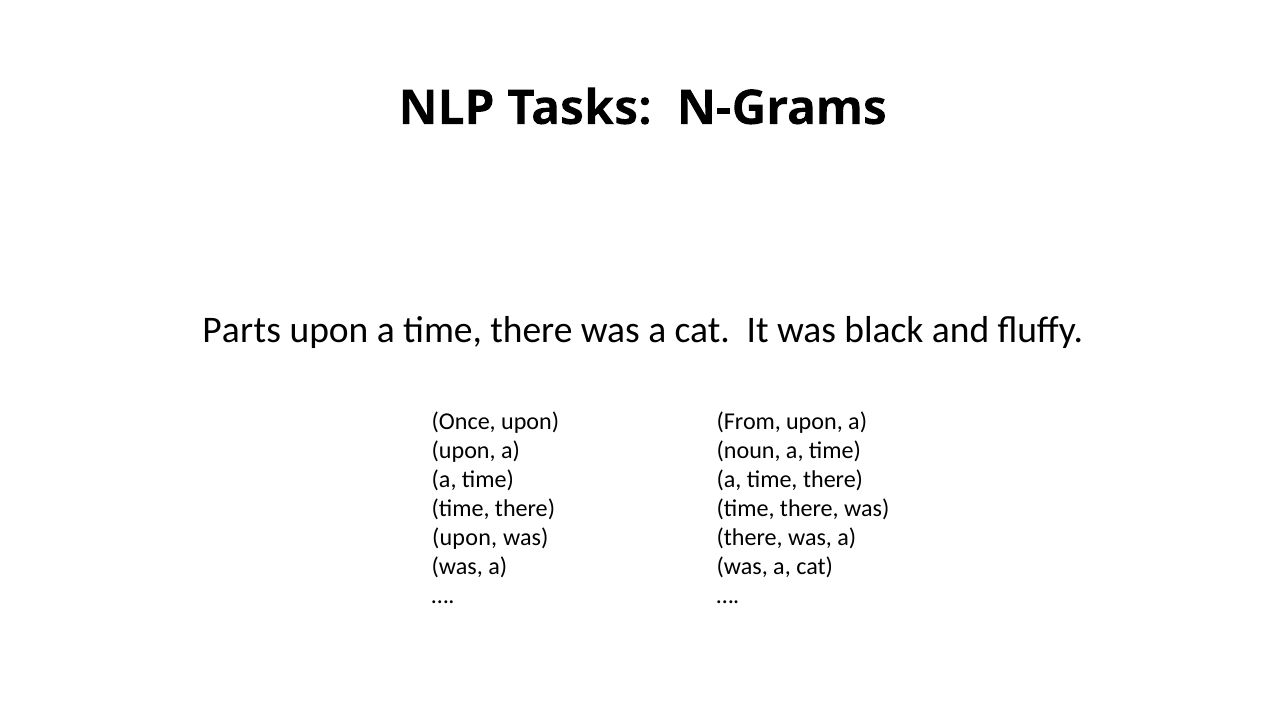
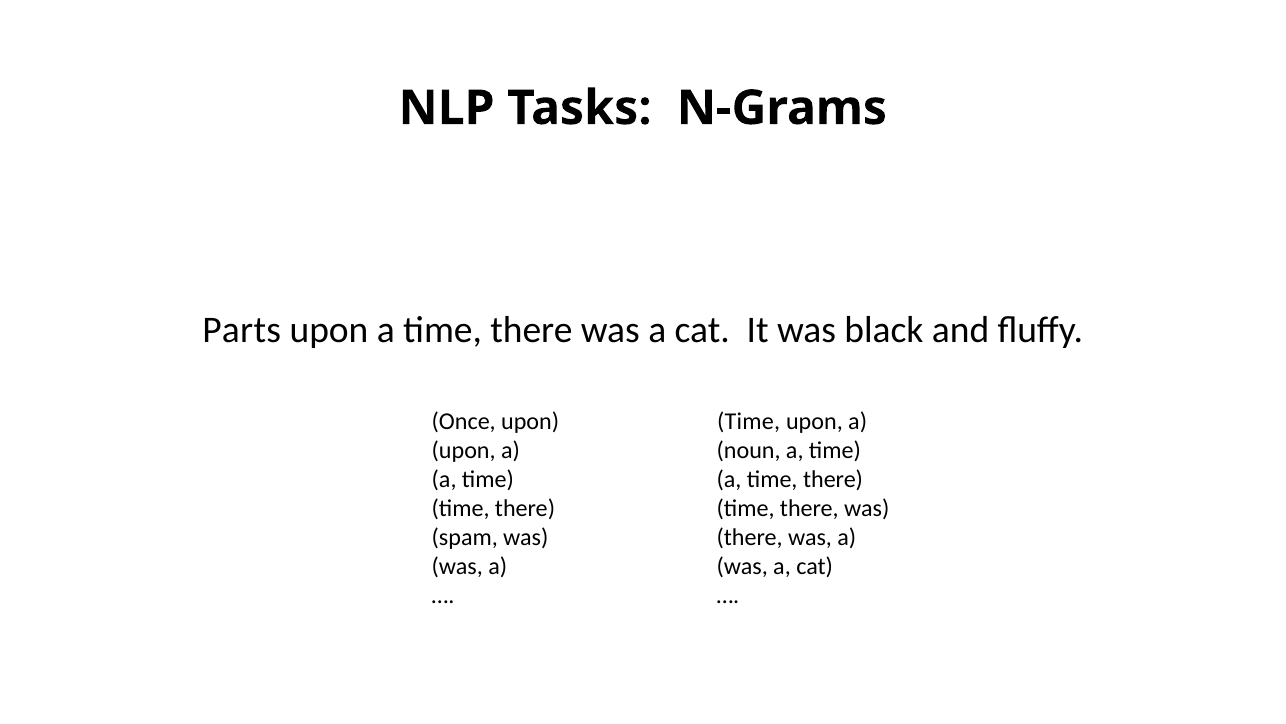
From at (749, 421): From -> Time
upon at (465, 537): upon -> spam
